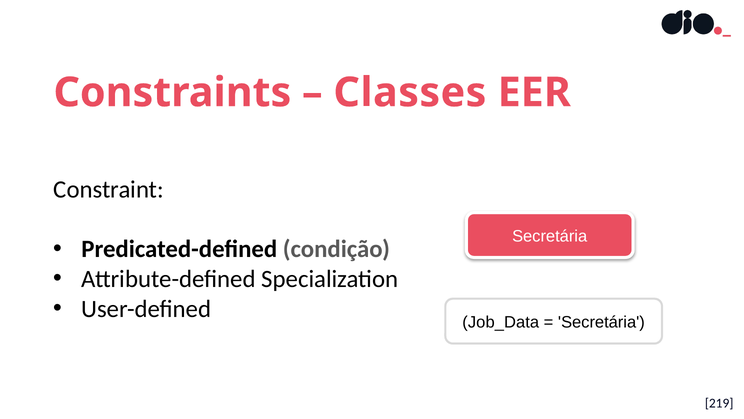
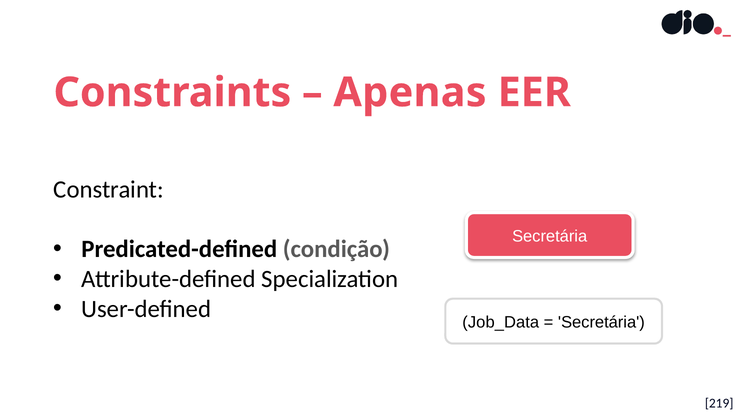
Classes: Classes -> Apenas
